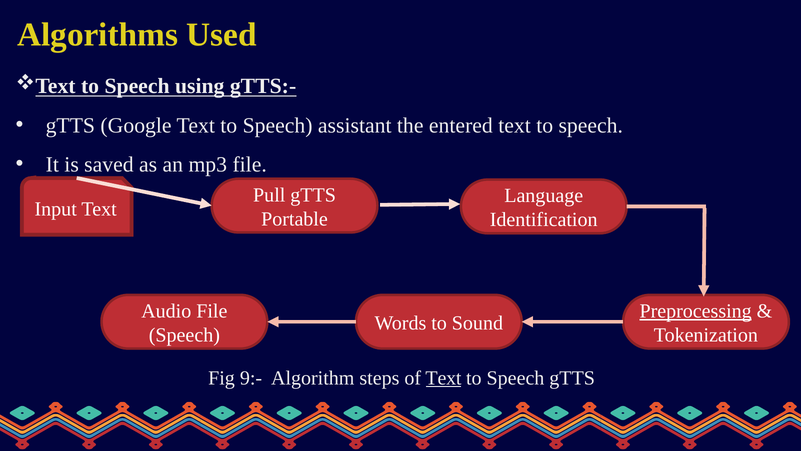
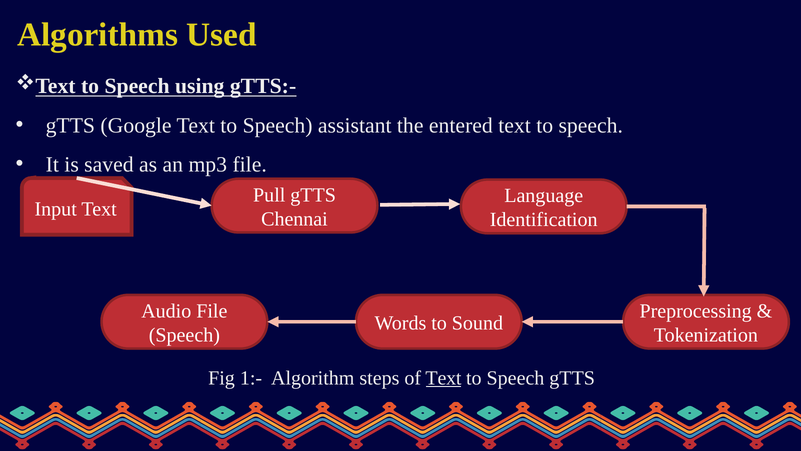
Portable: Portable -> Chennai
Preprocessing underline: present -> none
9:-: 9:- -> 1:-
